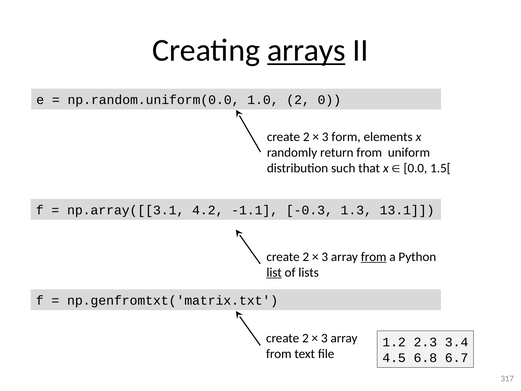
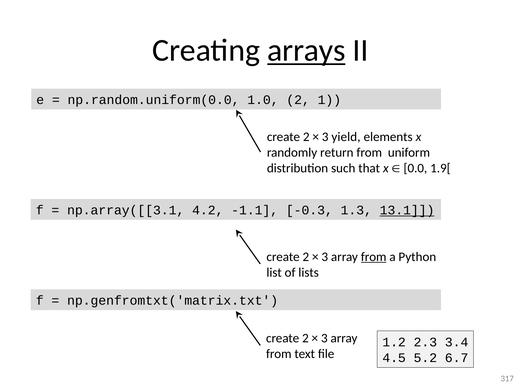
0: 0 -> 1
form: form -> yield
1.5[: 1.5[ -> 1.9[
13.1 underline: none -> present
list underline: present -> none
6.8: 6.8 -> 5.2
